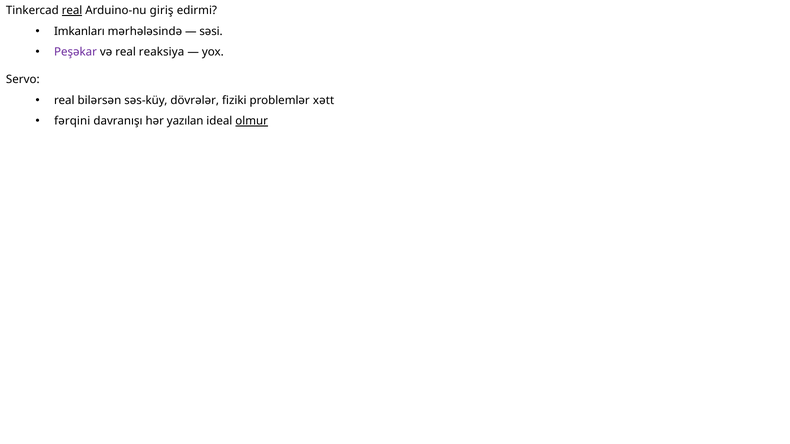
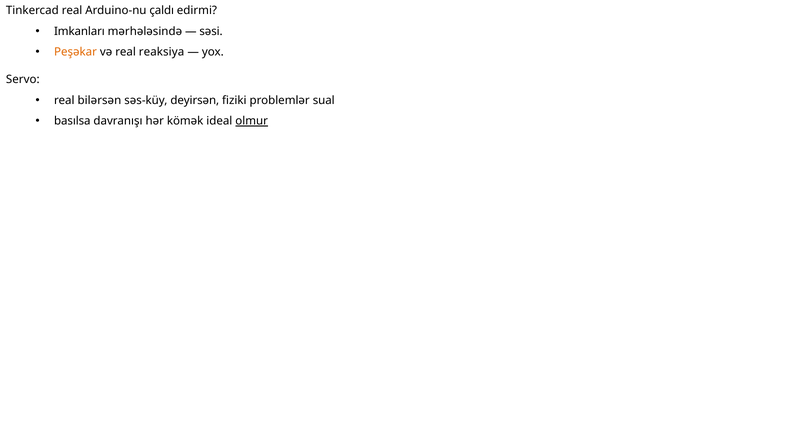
real at (72, 11) underline: present -> none
giriş: giriş -> çaldı
Peşəkar colour: purple -> orange
dövrələr: dövrələr -> deyirsən
xətt: xətt -> sual
fərqini: fərqini -> basılsa
yazılan: yazılan -> kömək
